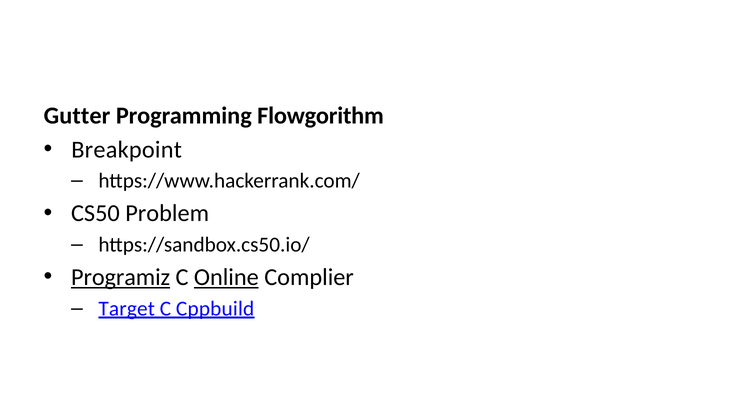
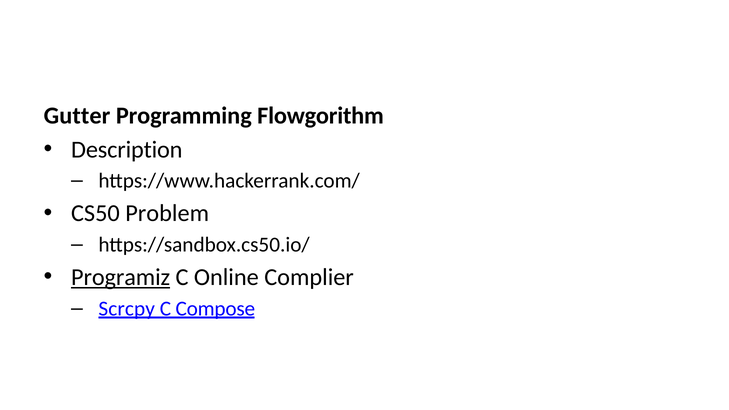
Breakpoint: Breakpoint -> Description
Online underline: present -> none
Target: Target -> Scrcpy
Cppbuild: Cppbuild -> Compose
